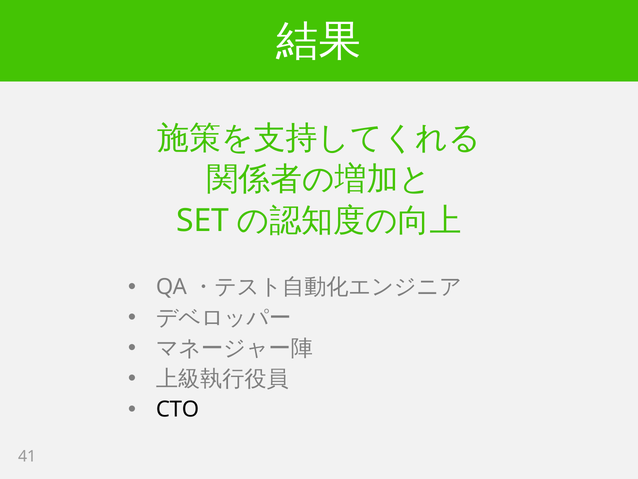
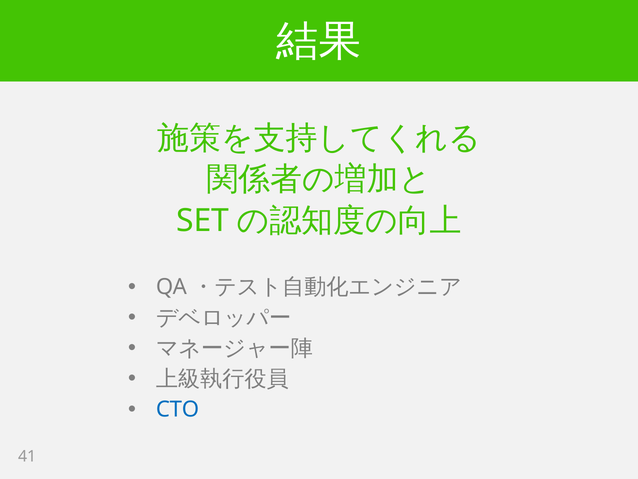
CTO colour: black -> blue
